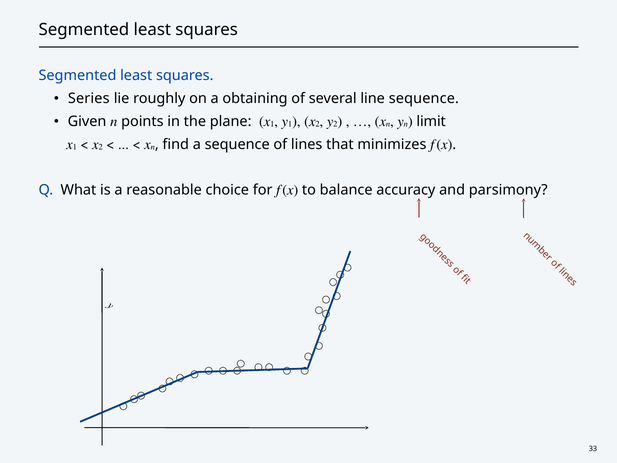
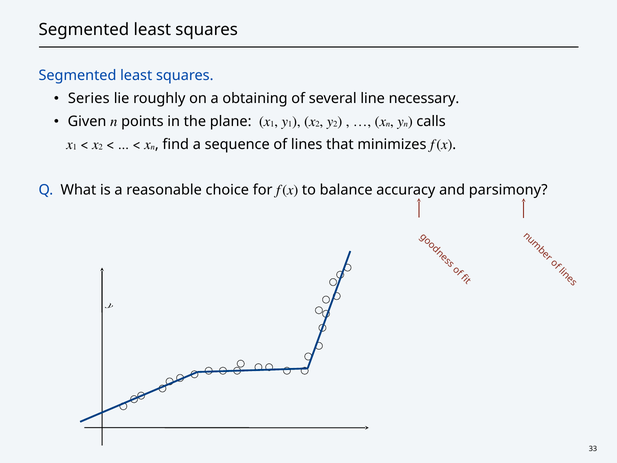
line sequence: sequence -> necessary
limit: limit -> calls
